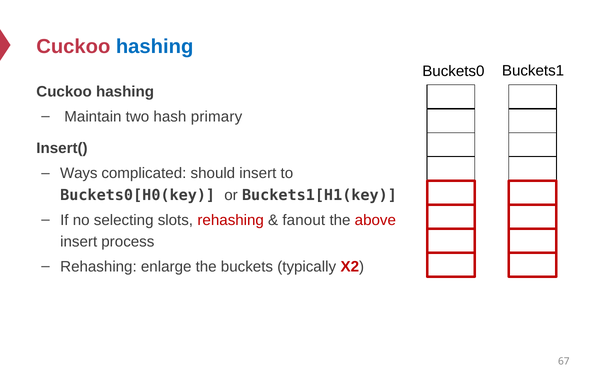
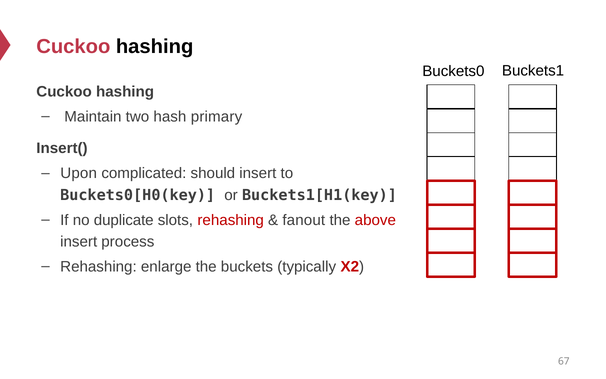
hashing at (155, 46) colour: blue -> black
Ways: Ways -> Upon
selecting: selecting -> duplicate
